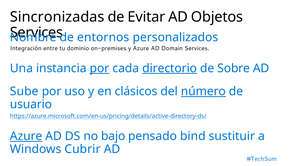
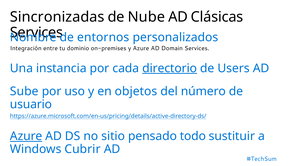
Evitar: Evitar -> Nube
Objetos: Objetos -> Clásicas
por at (100, 68) underline: present -> none
Sobre: Sobre -> Users
clásicos: clásicos -> objetos
número underline: present -> none
bajo: bajo -> sitio
bind: bind -> todo
